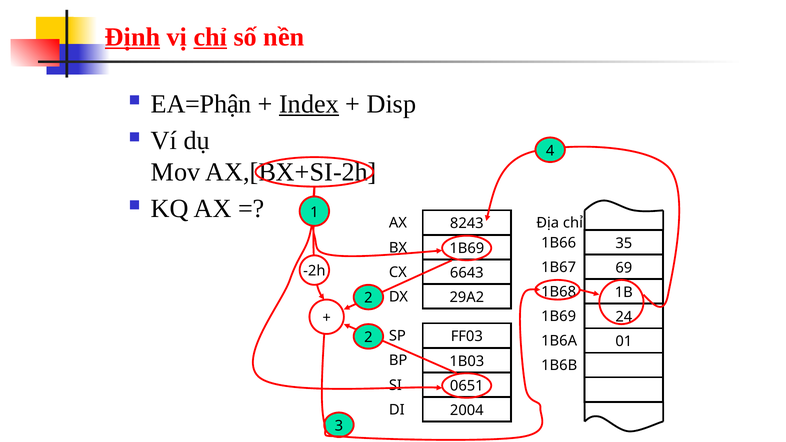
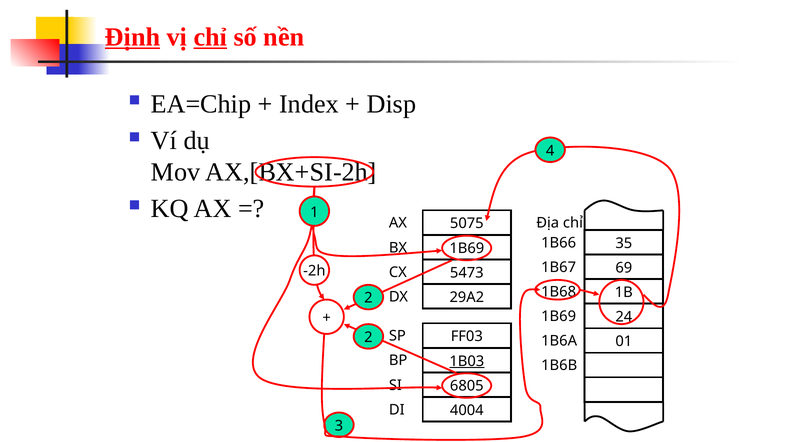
EA=Phận: EA=Phận -> EA=Chip
Index underline: present -> none
8243: 8243 -> 5075
6643: 6643 -> 5473
1B03 underline: none -> present
0651: 0651 -> 6805
2004: 2004 -> 4004
